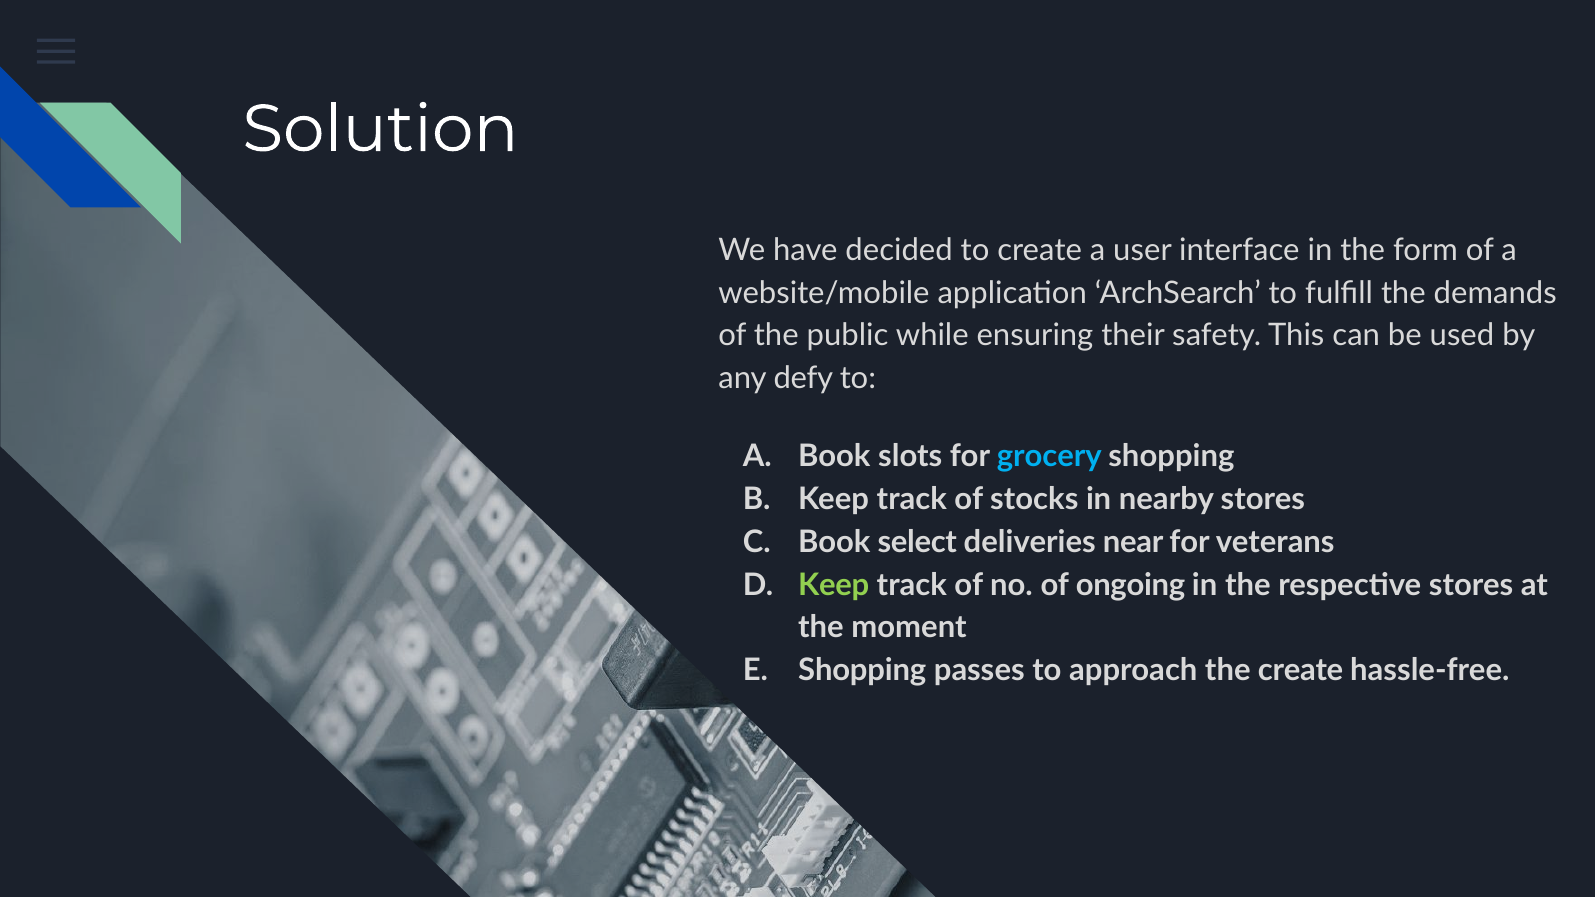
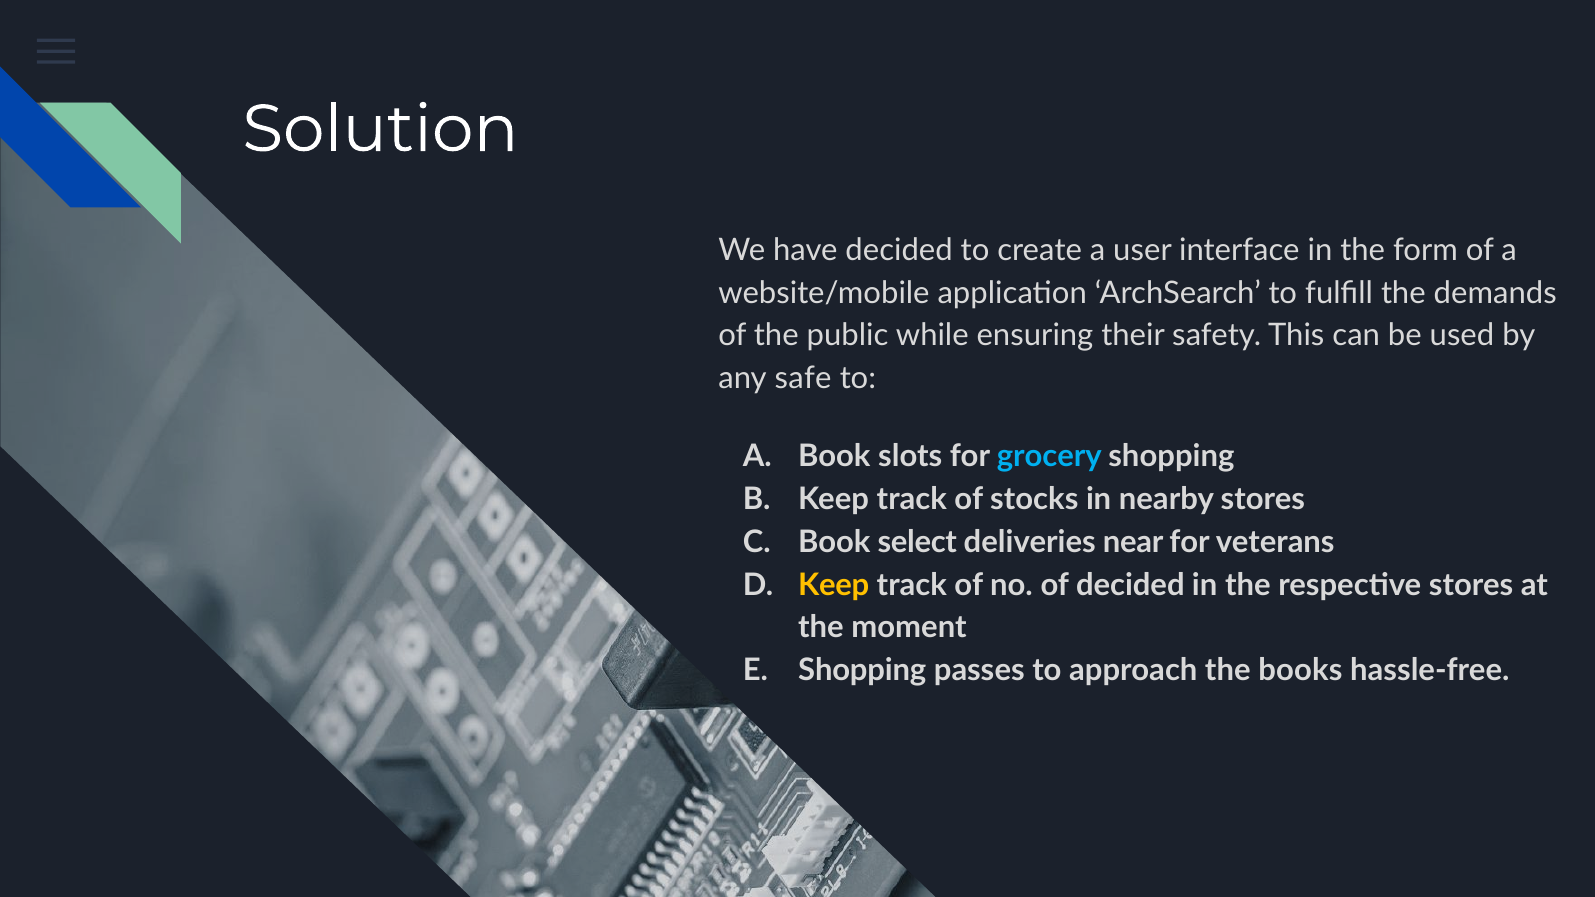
defy: defy -> safe
Keep at (834, 585) colour: light green -> yellow
of ongoing: ongoing -> decided
the create: create -> books
